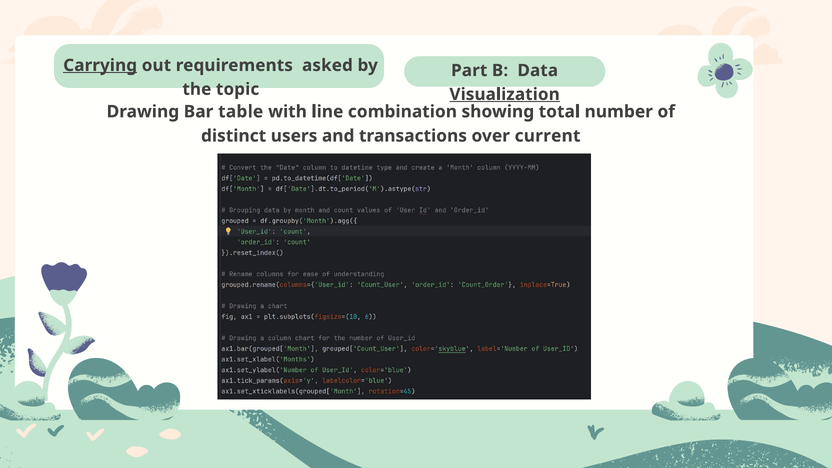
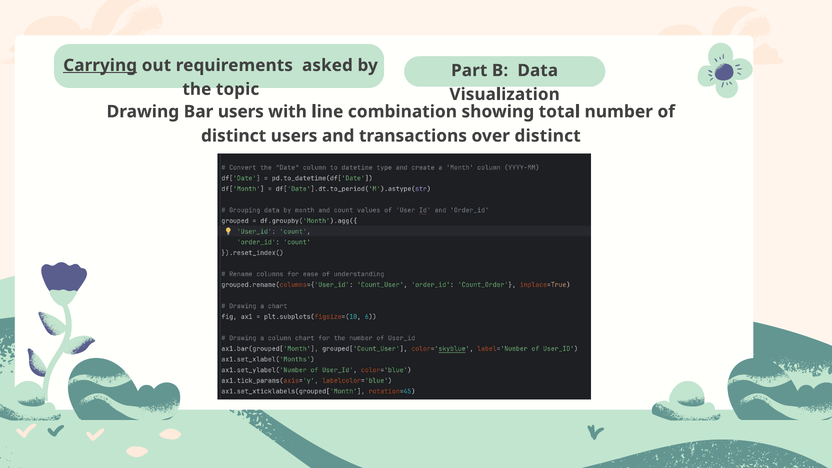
Visualization underline: present -> none
Bar table: table -> users
over current: current -> distinct
